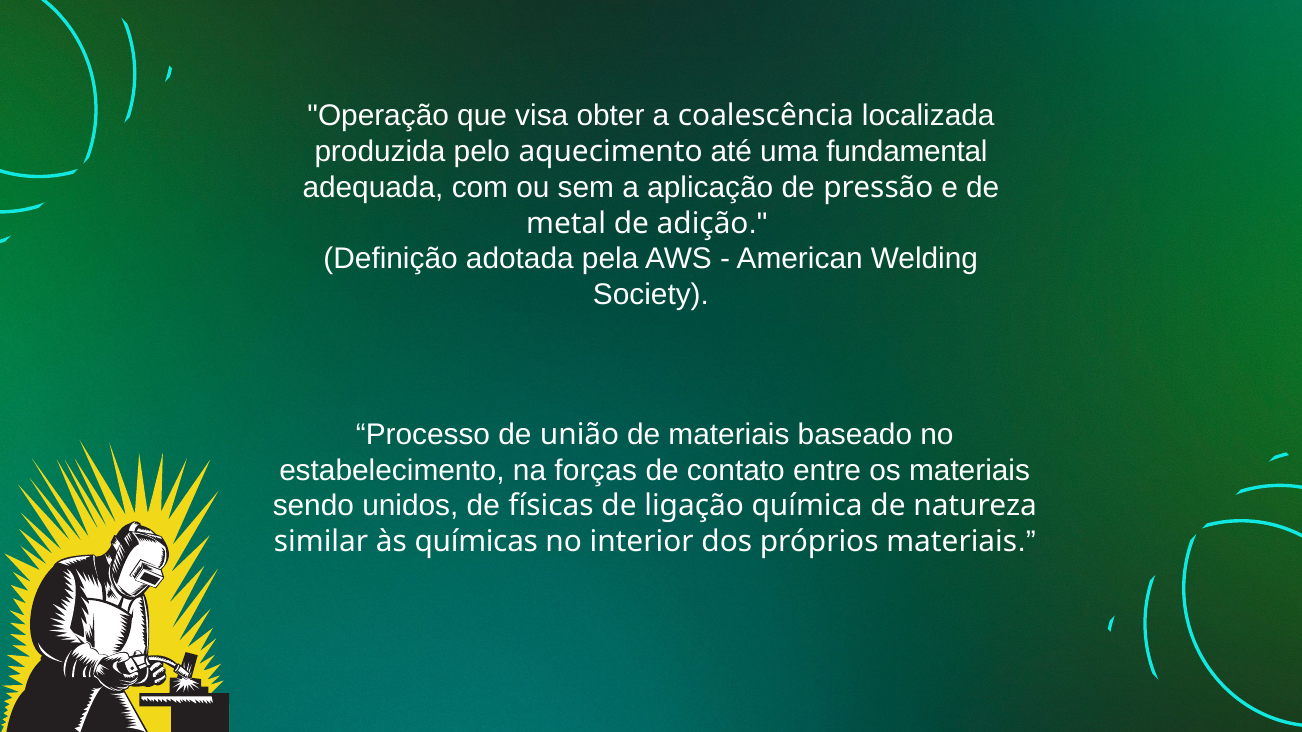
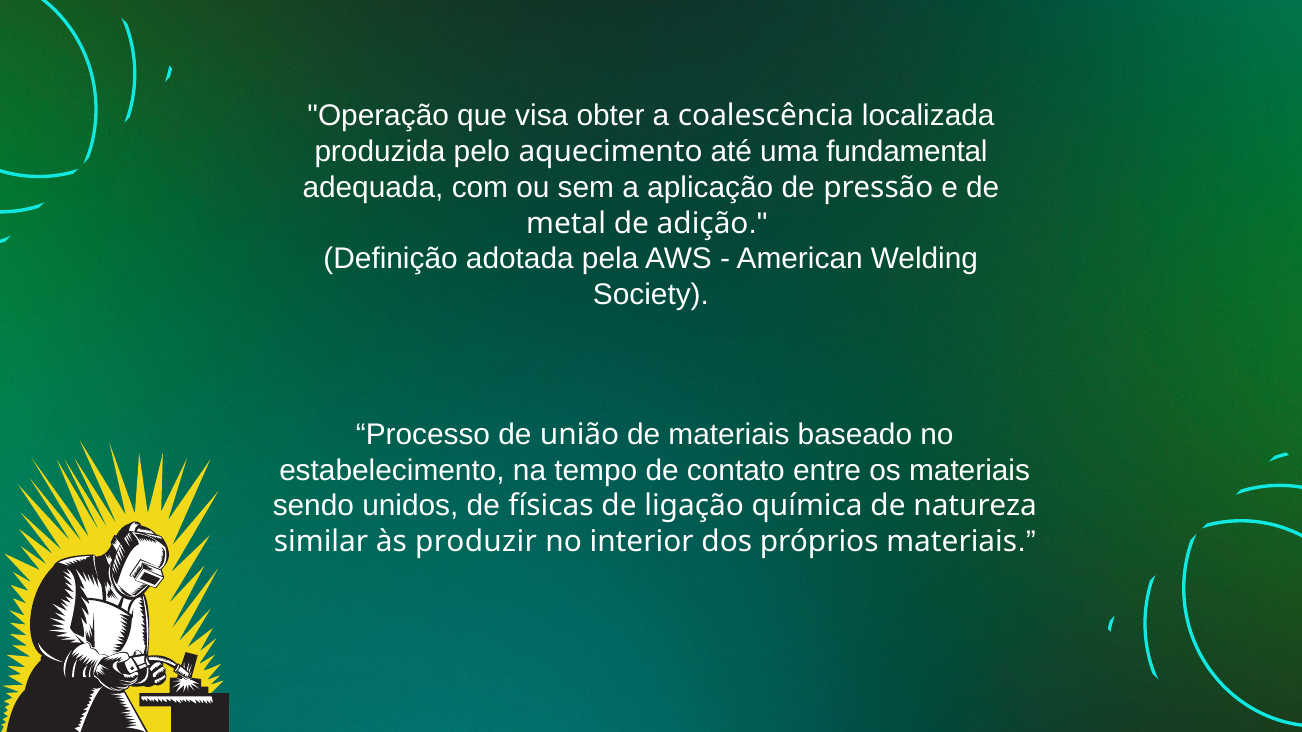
forças: forças -> tempo
químicas: químicas -> produzir
